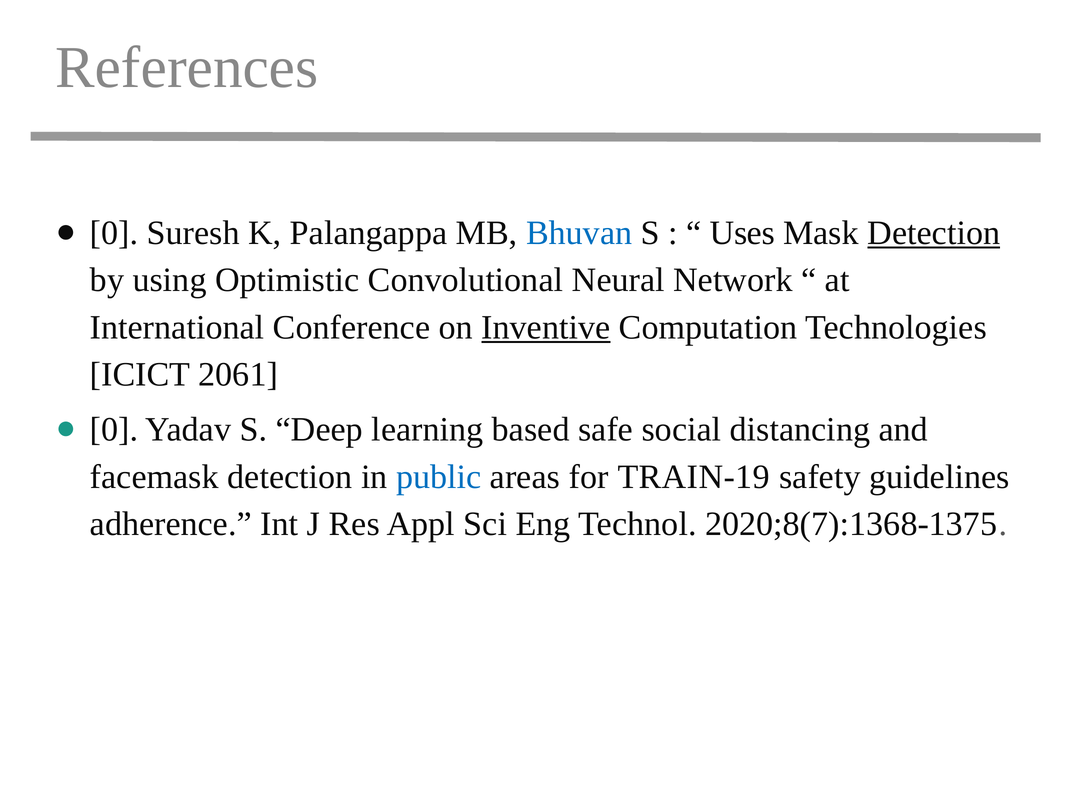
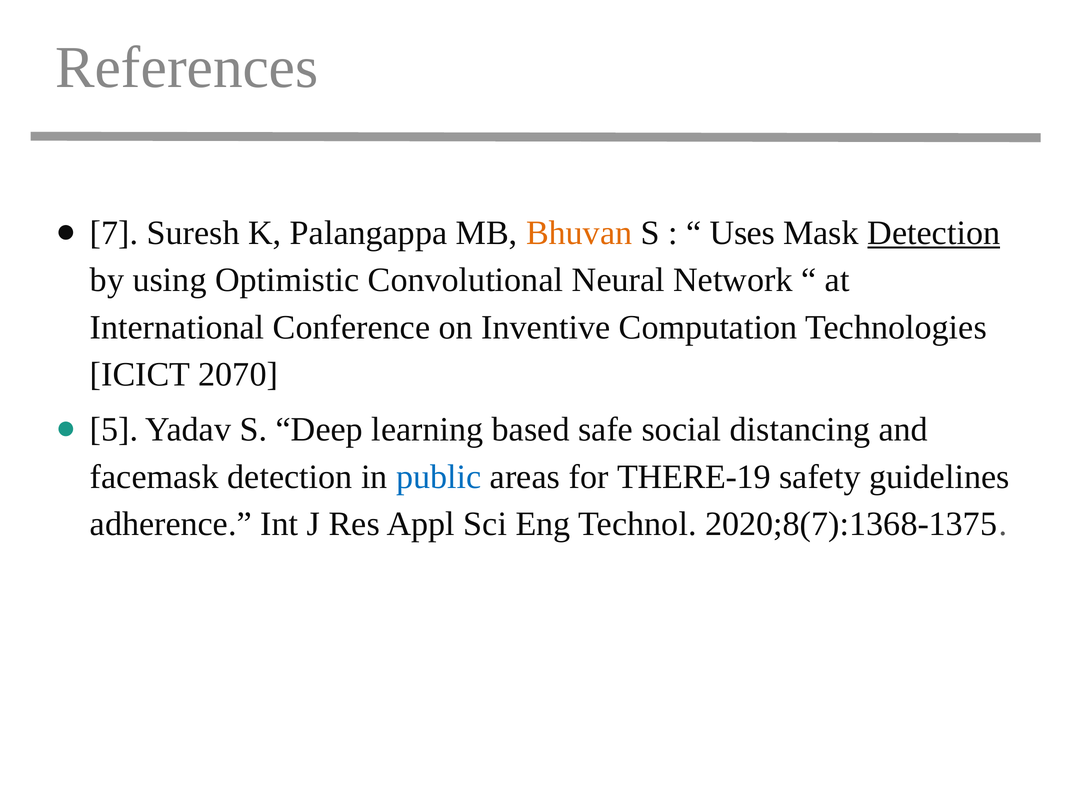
0 at (114, 233): 0 -> 7
Bhuvan colour: blue -> orange
Inventive underline: present -> none
2061: 2061 -> 2070
0 at (114, 430): 0 -> 5
TRAIN-19: TRAIN-19 -> THERE-19
